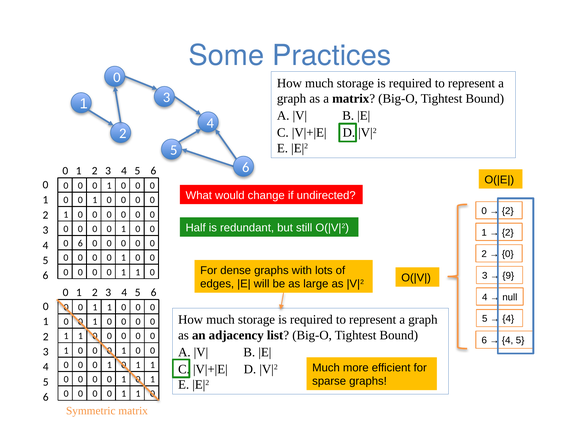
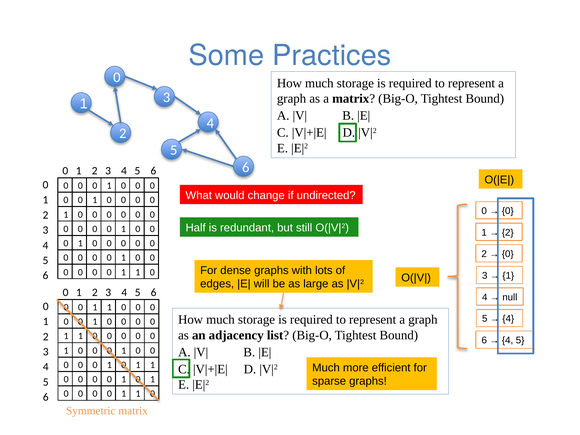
2 at (508, 211): 2 -> 0
6 at (80, 243): 6 -> 1
9 at (508, 276): 9 -> 1
